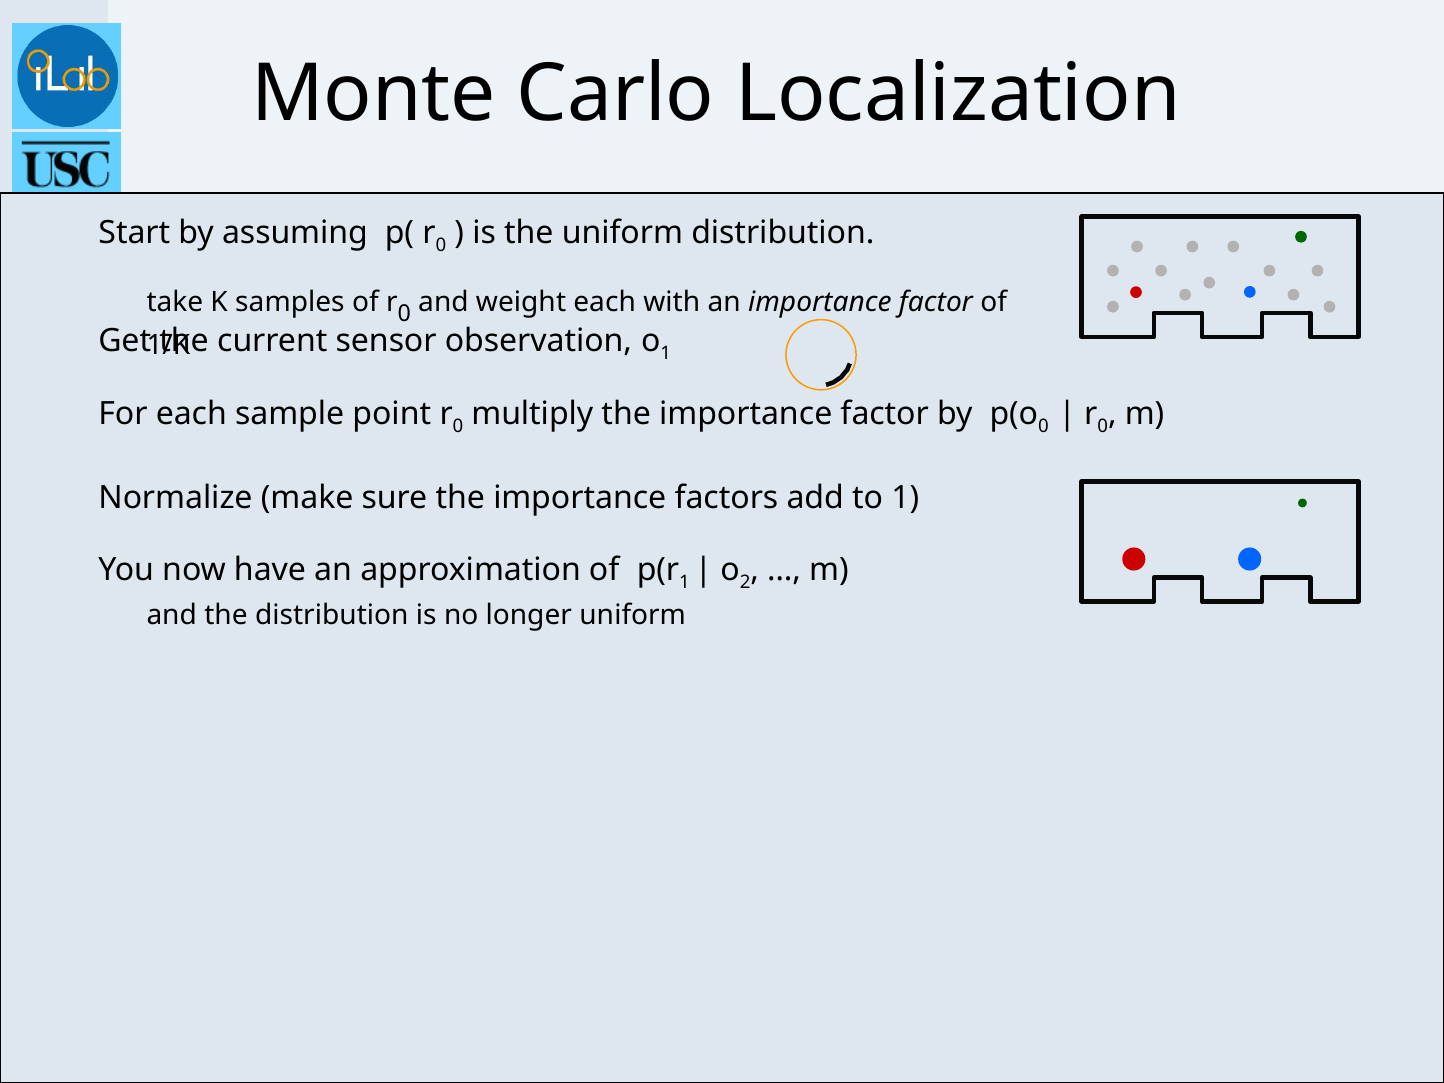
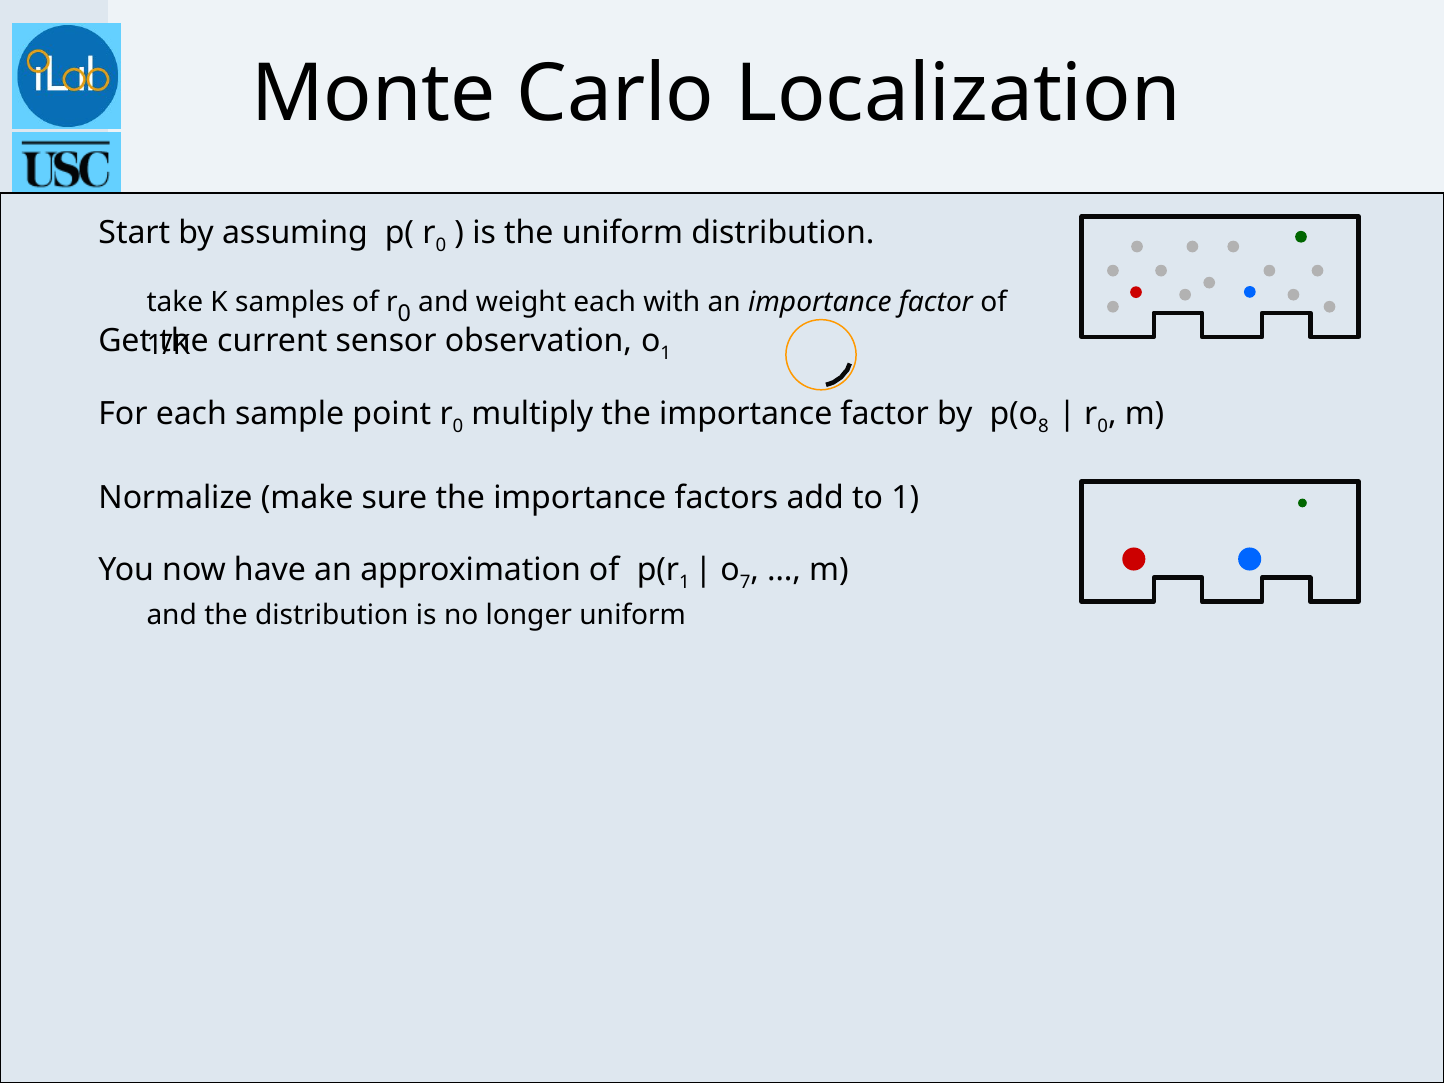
0 at (1044, 426): 0 -> 8
2: 2 -> 7
